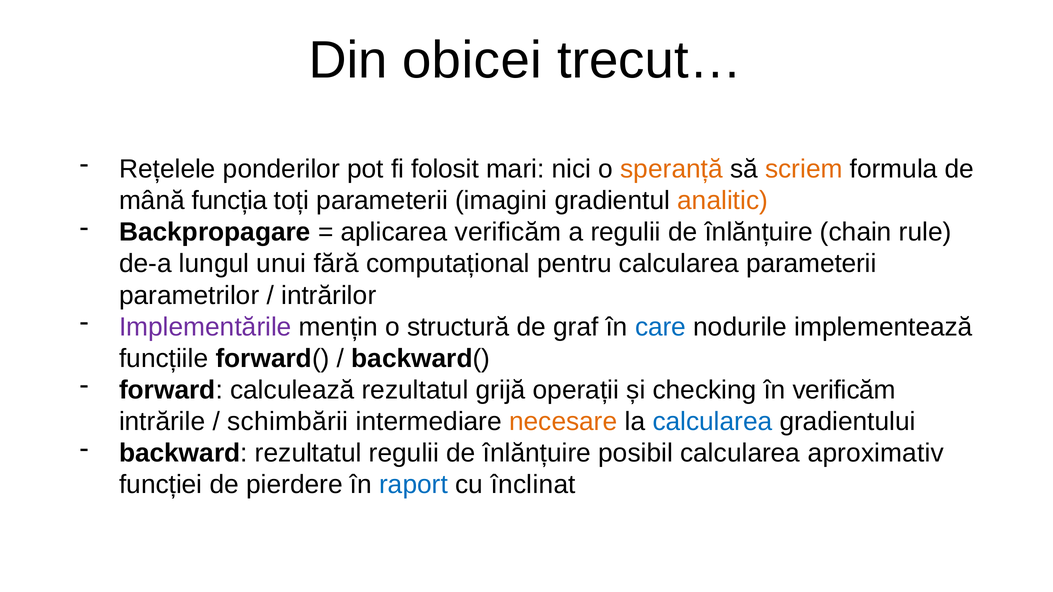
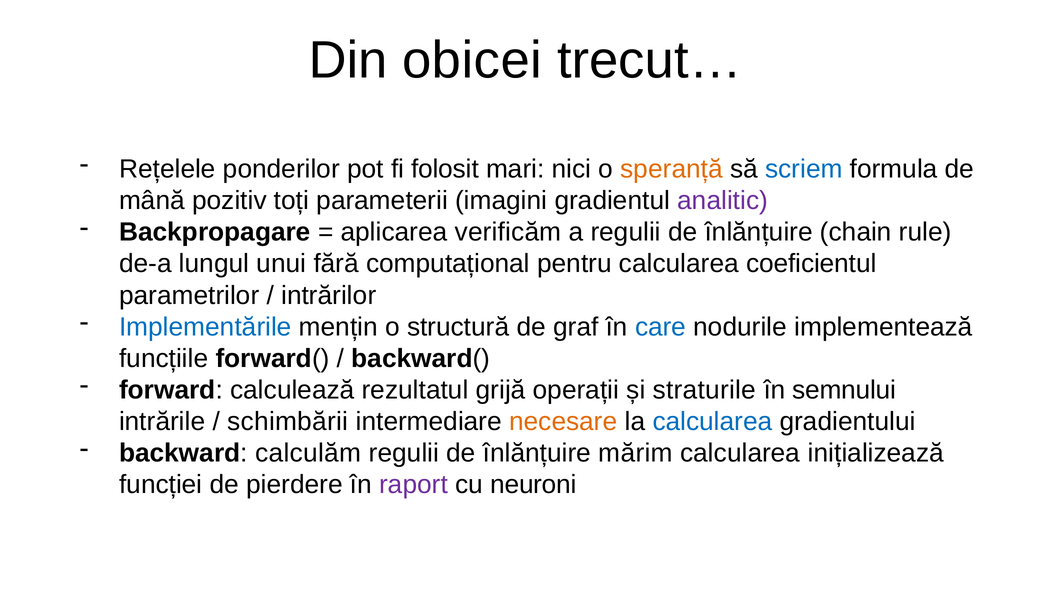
scriem colour: orange -> blue
funcția: funcția -> pozitiv
analitic colour: orange -> purple
calcularea parameterii: parameterii -> coeficientul
Implementările colour: purple -> blue
checking: checking -> straturile
în verificăm: verificăm -> semnului
backward rezultatul: rezultatul -> calculăm
posibil: posibil -> mărim
aproximativ: aproximativ -> inițializează
raport colour: blue -> purple
înclinat: înclinat -> neuroni
